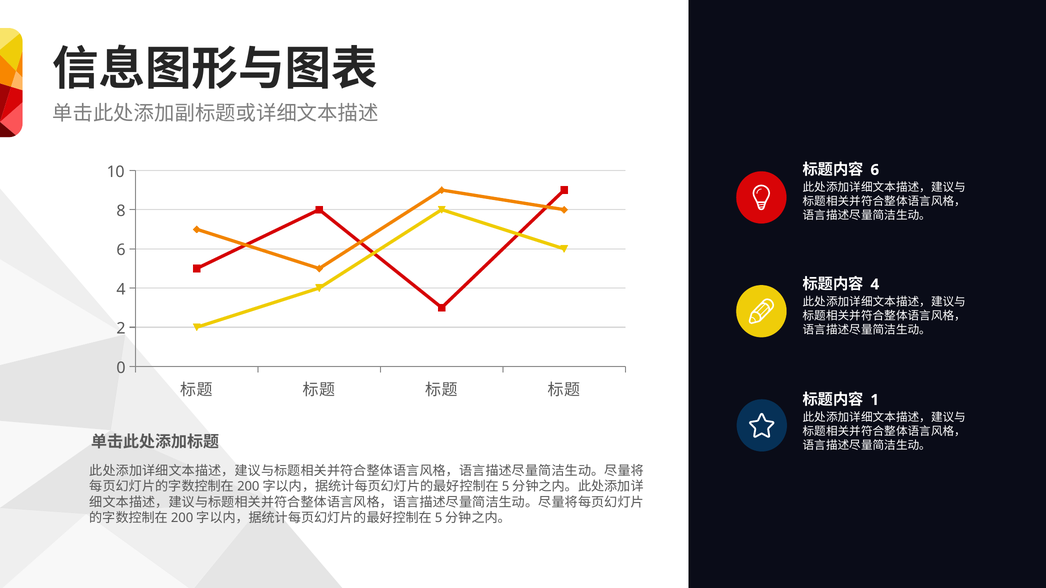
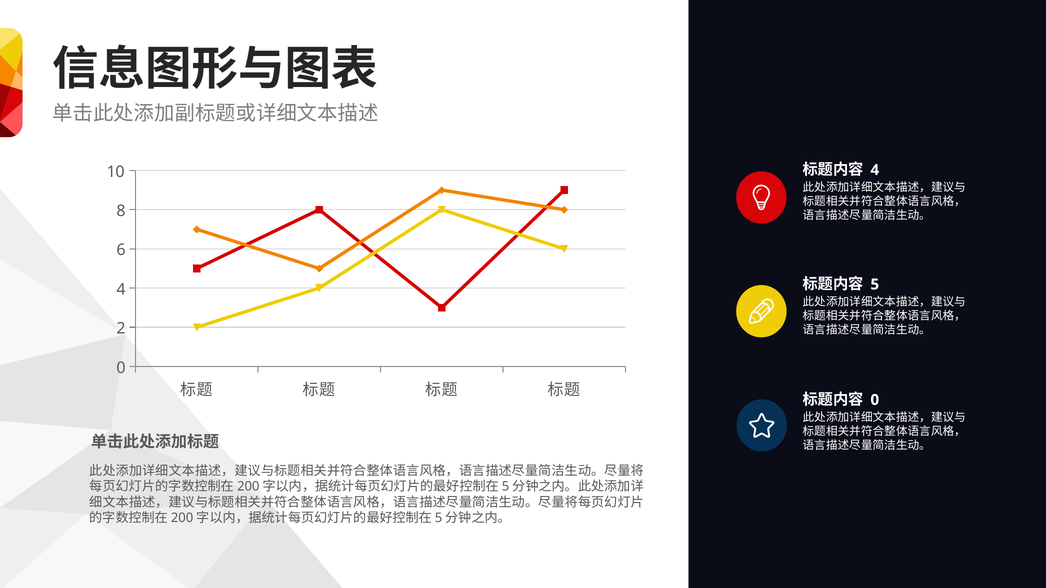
6 at (875, 170): 6 -> 4
4 at (875, 285): 4 -> 5
1 at (875, 400): 1 -> 0
